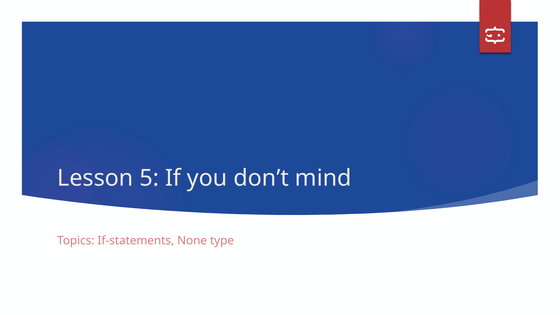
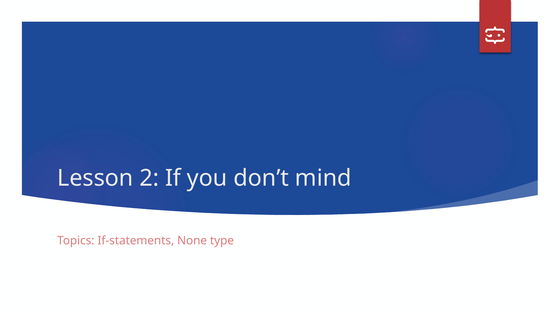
5: 5 -> 2
